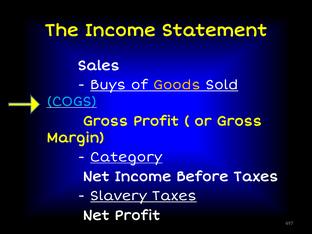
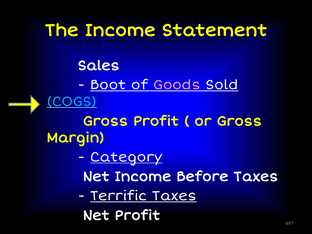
Buys: Buys -> Boot
Goods colour: yellow -> pink
Slavery: Slavery -> Terrific
